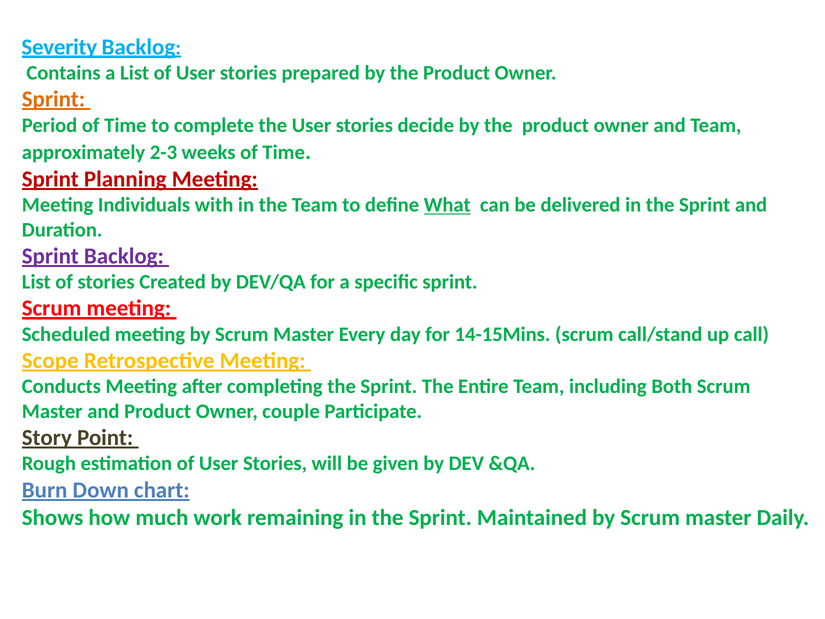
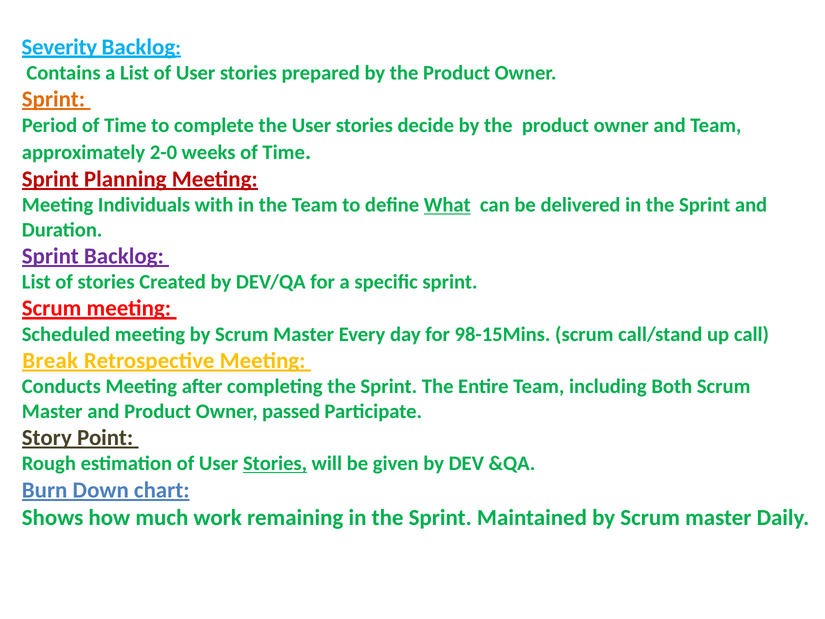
2-3: 2-3 -> 2-0
14-15Mins: 14-15Mins -> 98-15Mins
Scope: Scope -> Break
couple: couple -> passed
Stories at (275, 463) underline: none -> present
